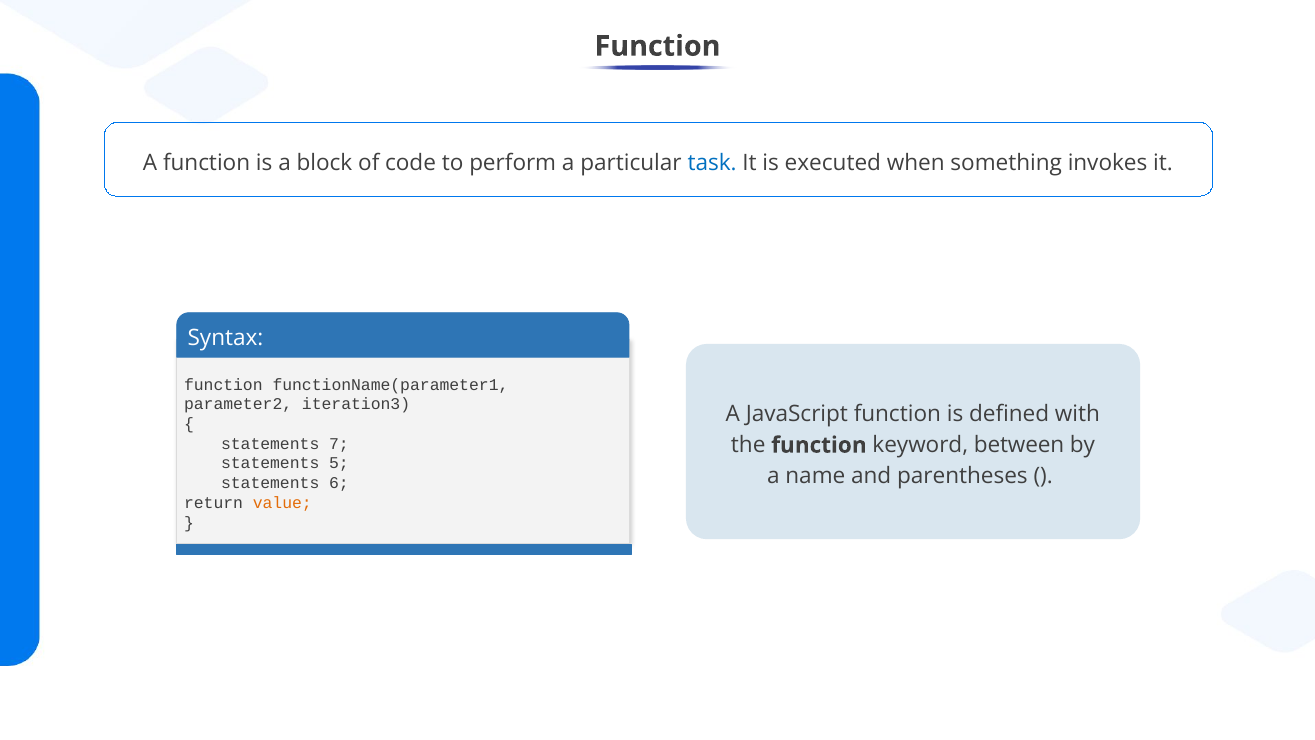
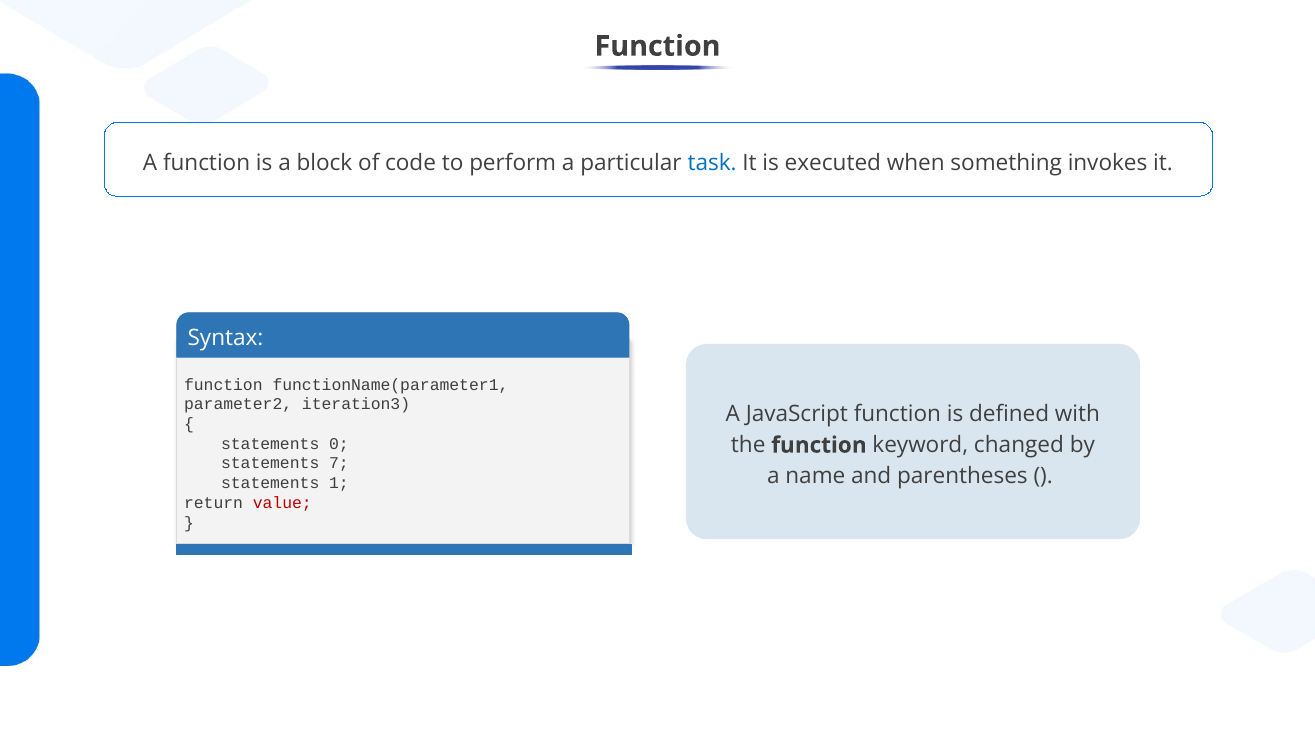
between: between -> changed
7: 7 -> 0
5: 5 -> 7
6: 6 -> 1
value colour: orange -> red
